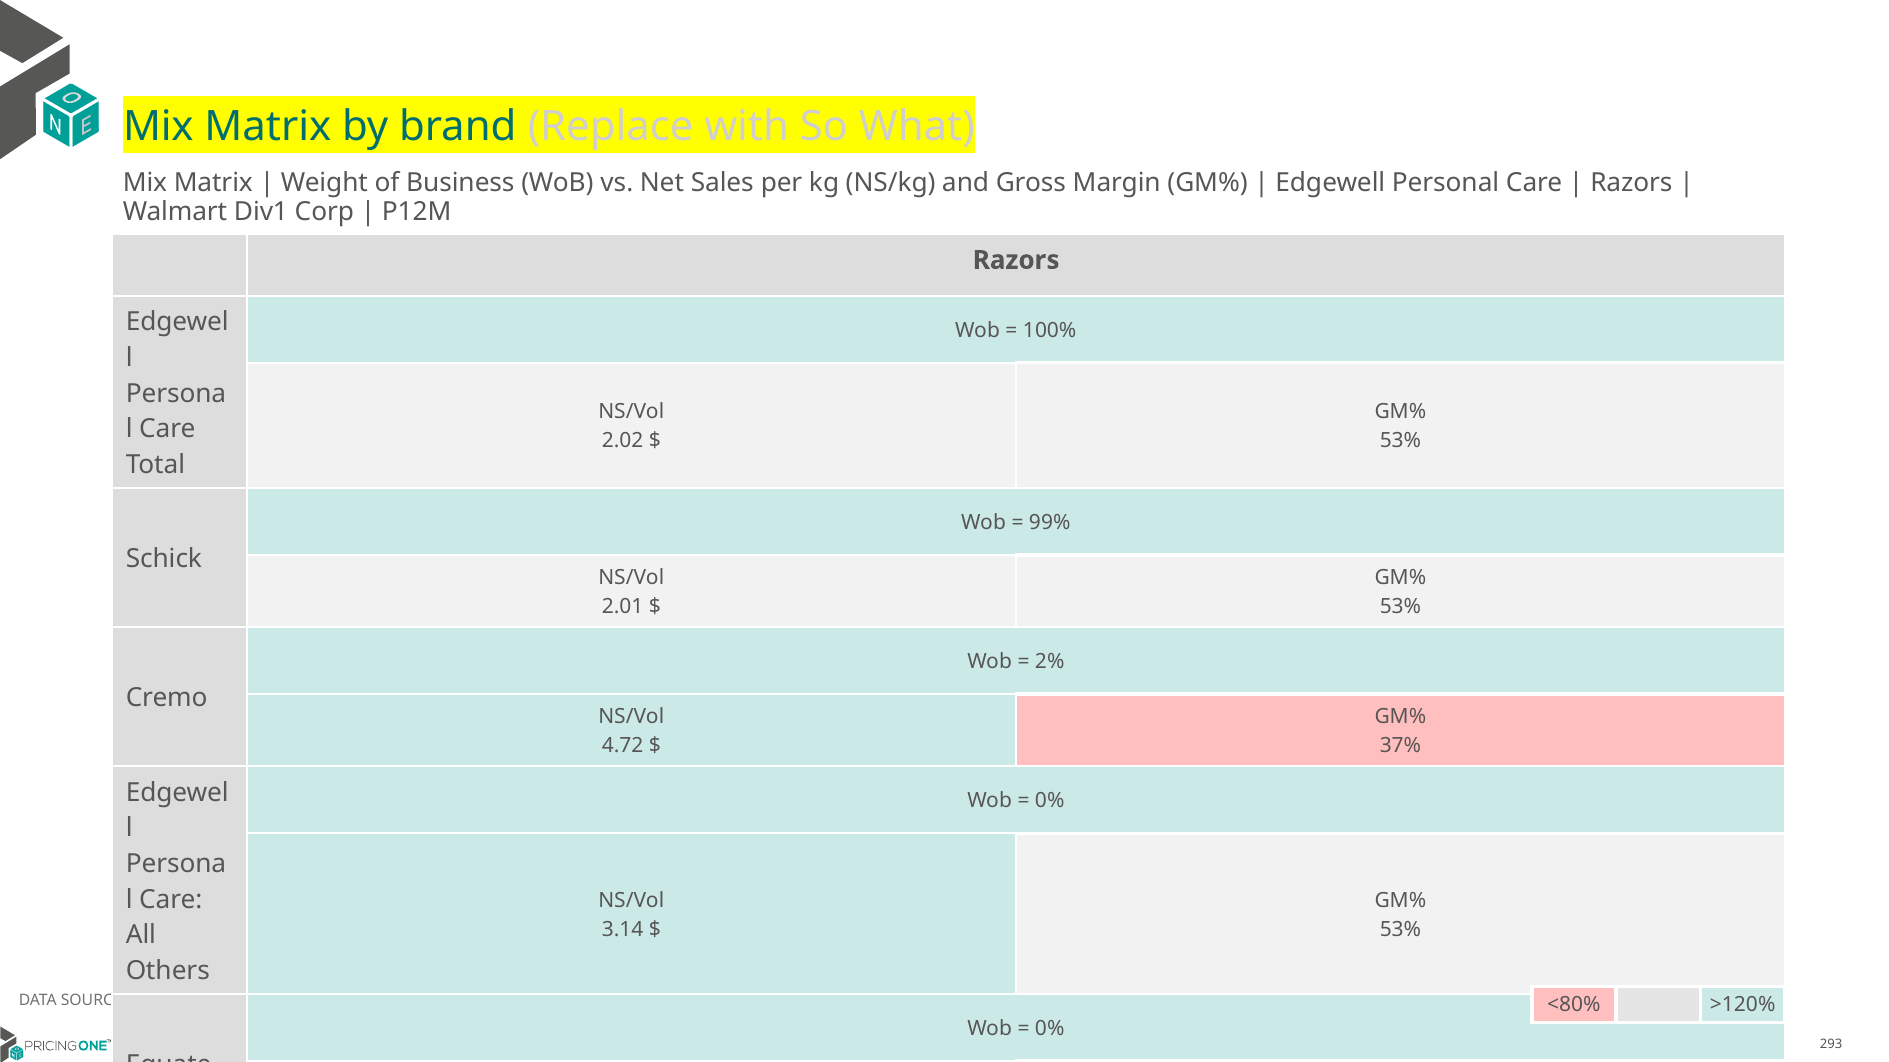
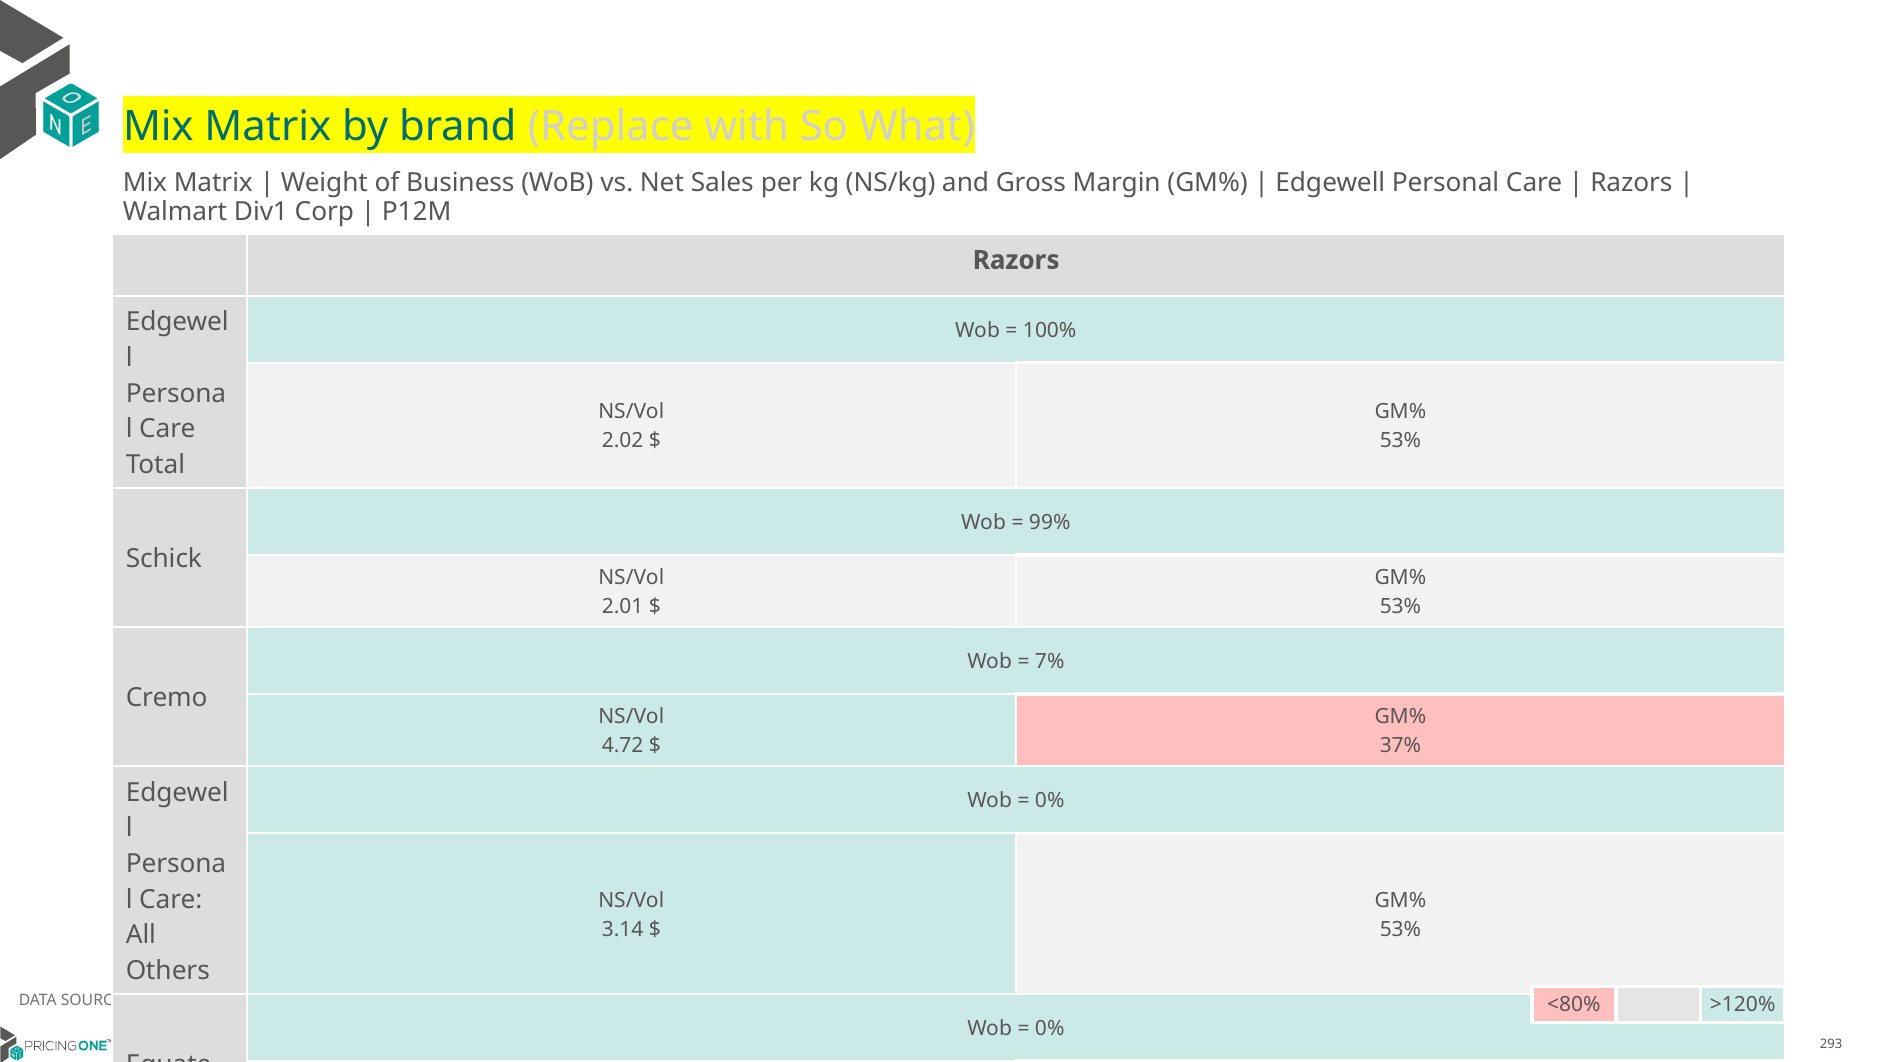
2%: 2% -> 7%
